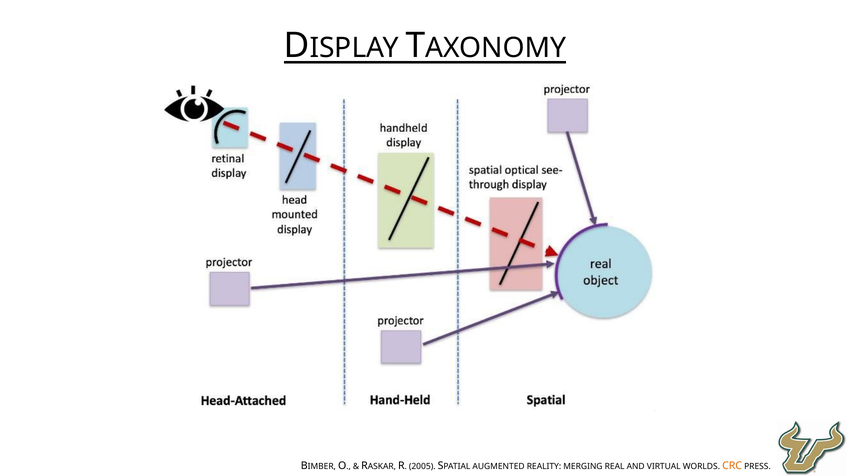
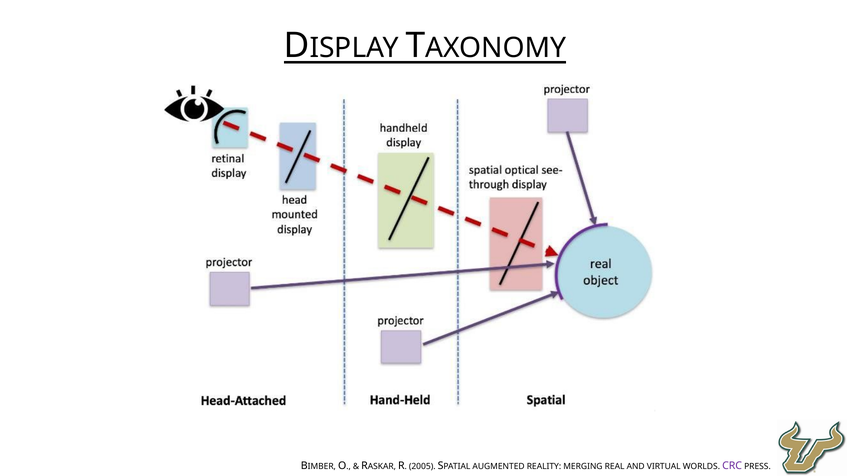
CRC colour: orange -> purple
